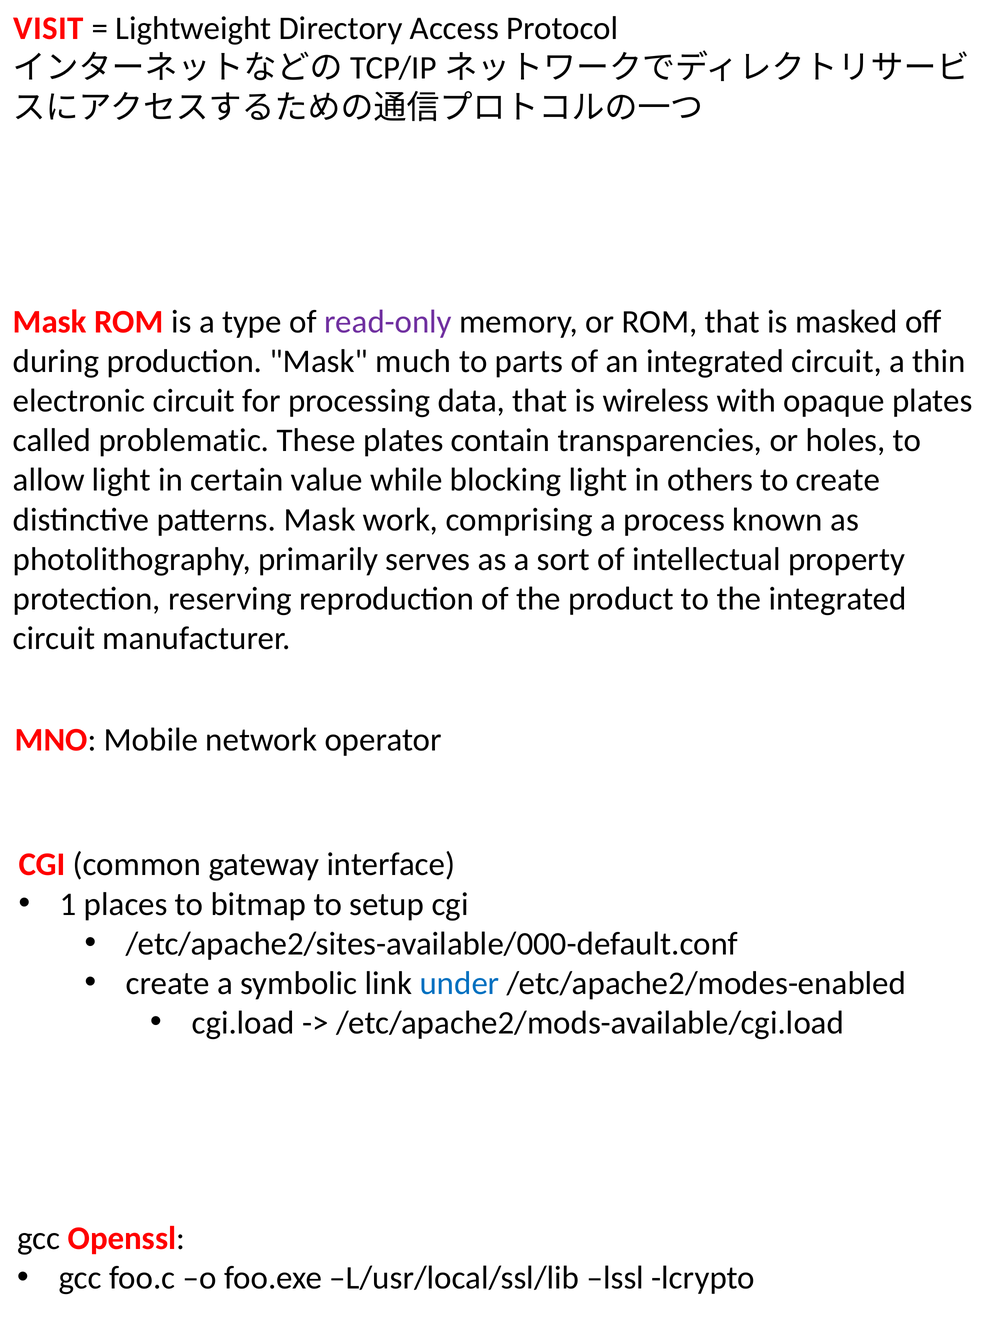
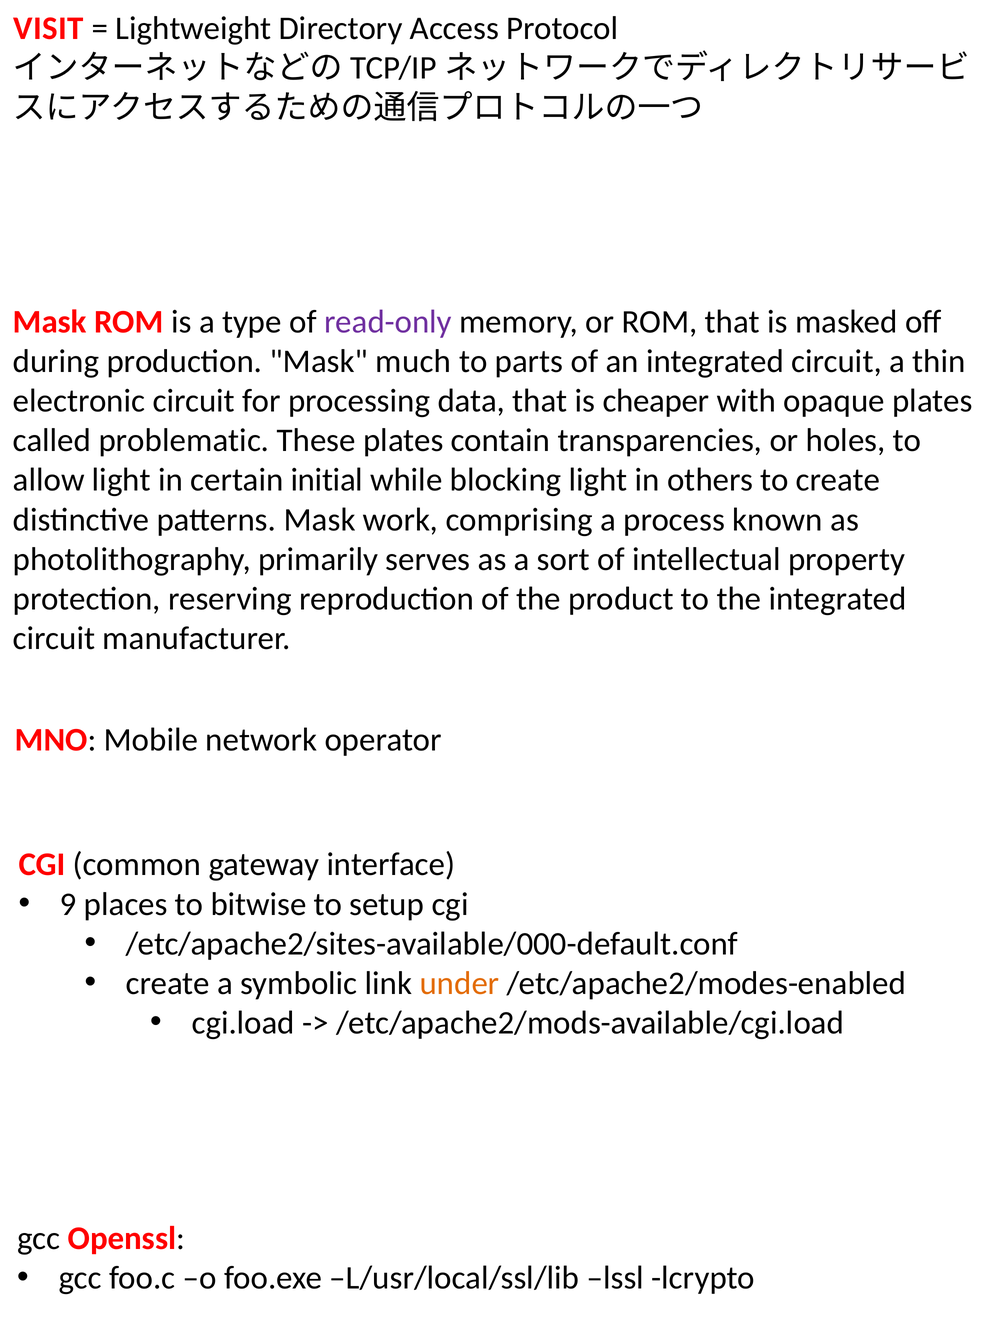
wireless: wireless -> cheaper
value: value -> initial
1: 1 -> 9
bitmap: bitmap -> bitwise
under colour: blue -> orange
